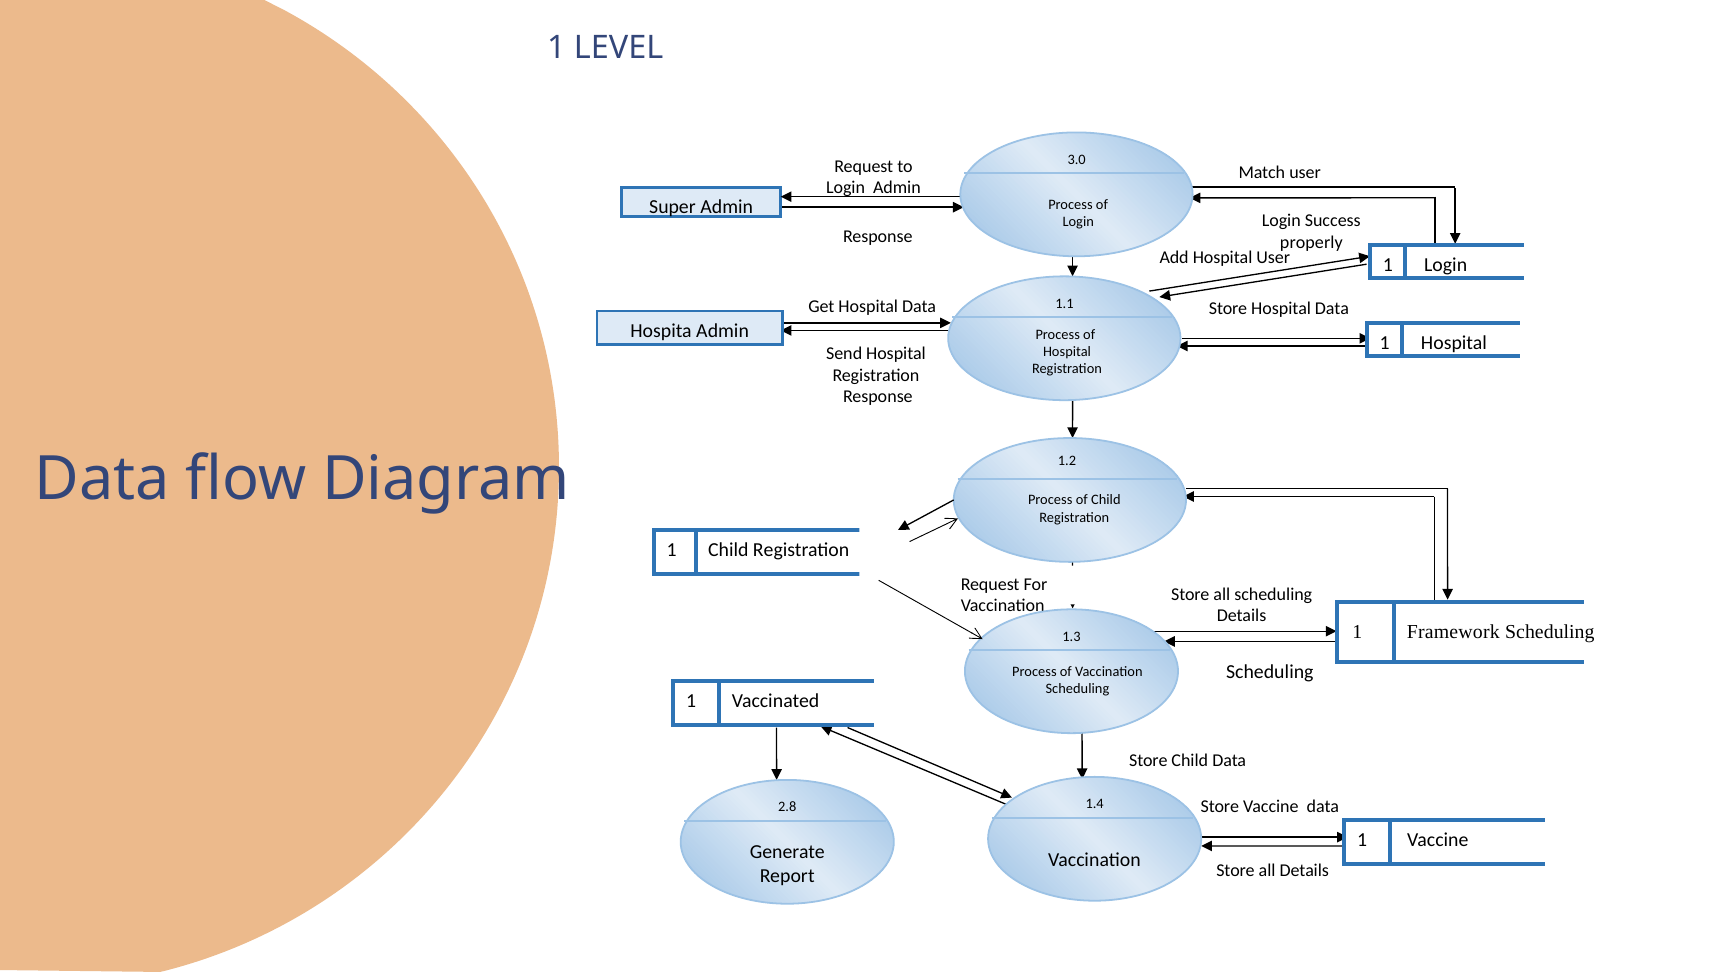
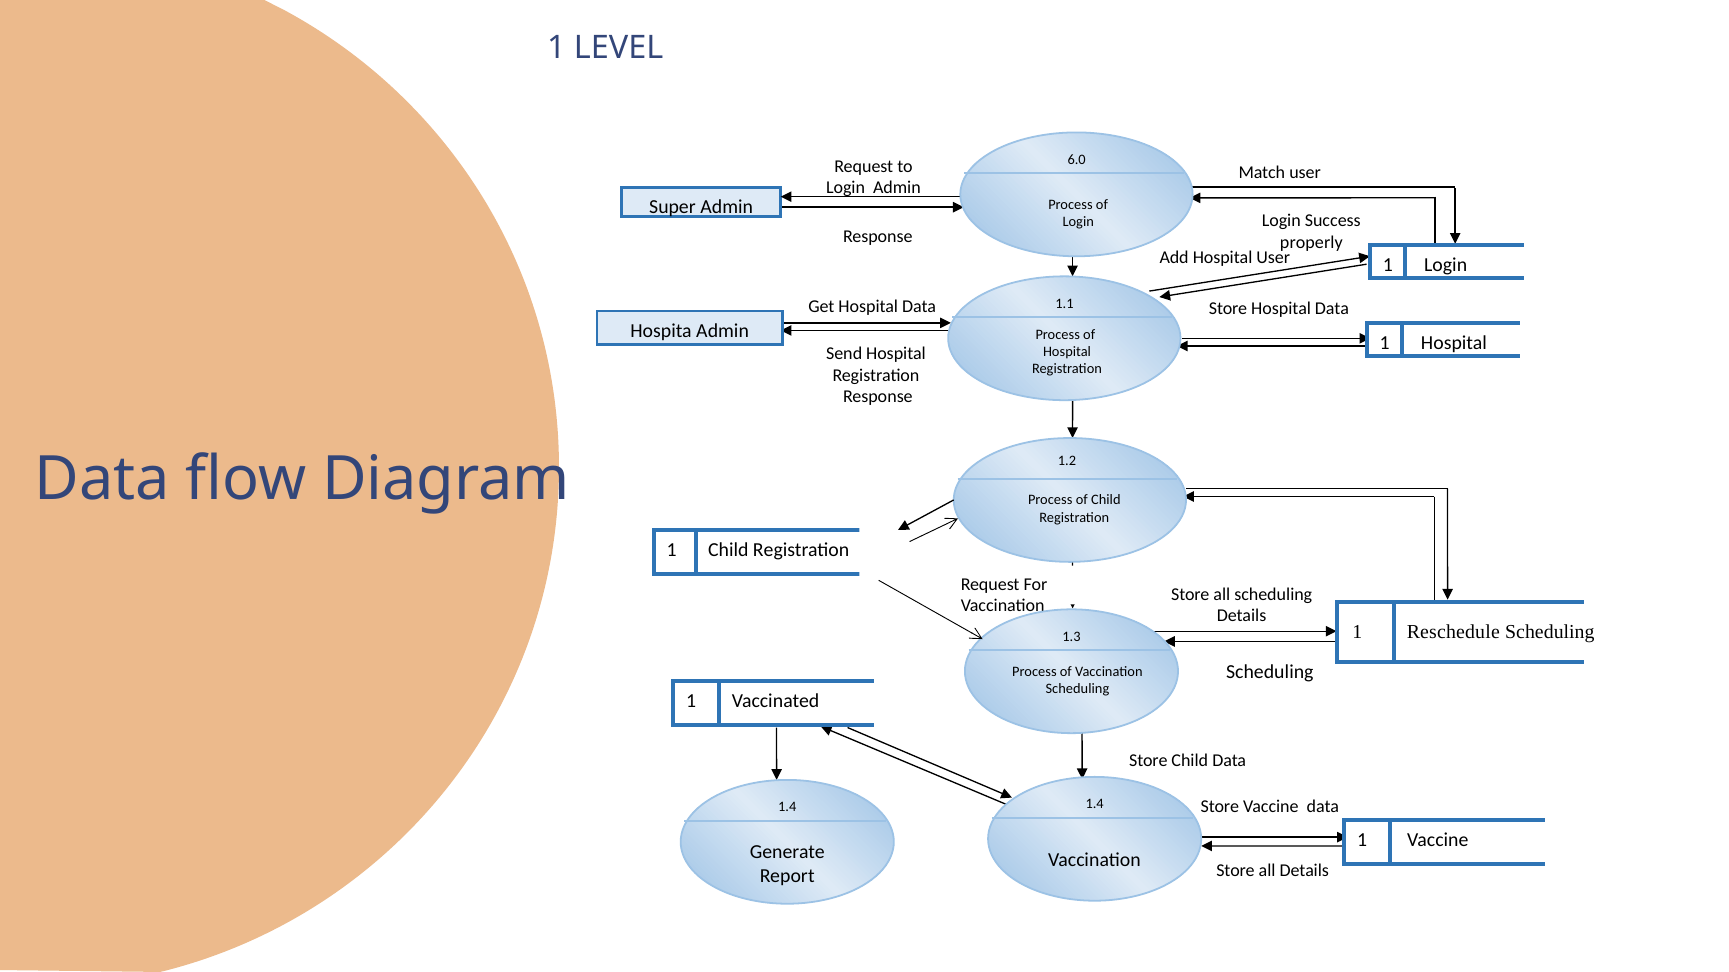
3.0: 3.0 -> 6.0
Framework: Framework -> Reschedule
2.8 at (787, 807): 2.8 -> 1.4
